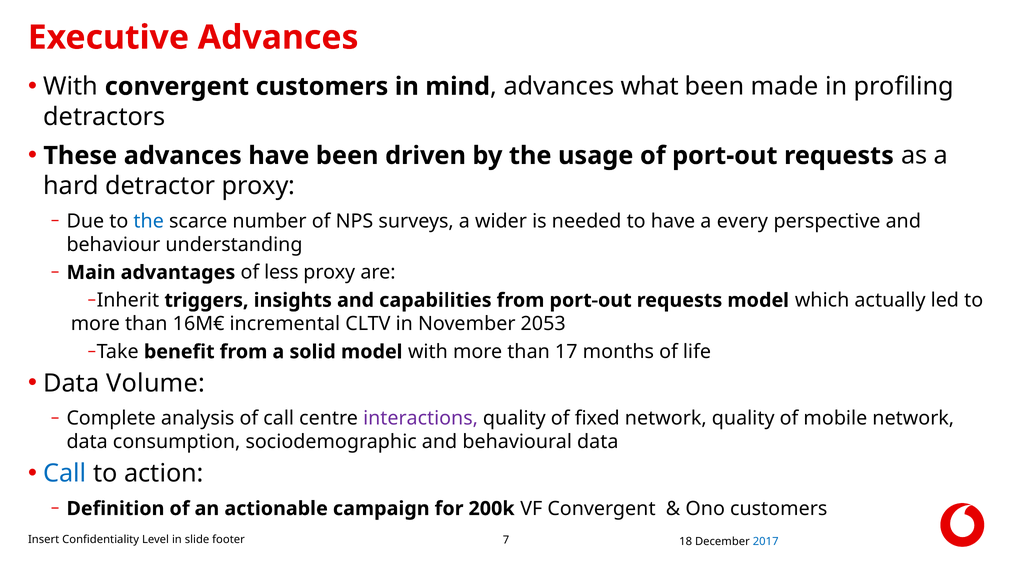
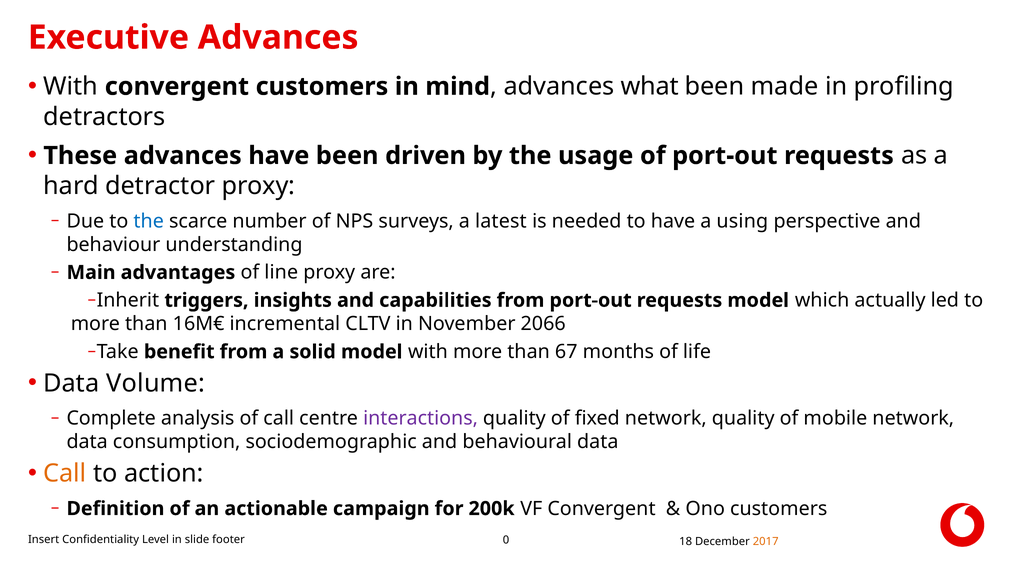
wider: wider -> latest
every: every -> using
less: less -> line
2053: 2053 -> 2066
17: 17 -> 67
Call at (65, 474) colour: blue -> orange
7: 7 -> 0
2017 colour: blue -> orange
